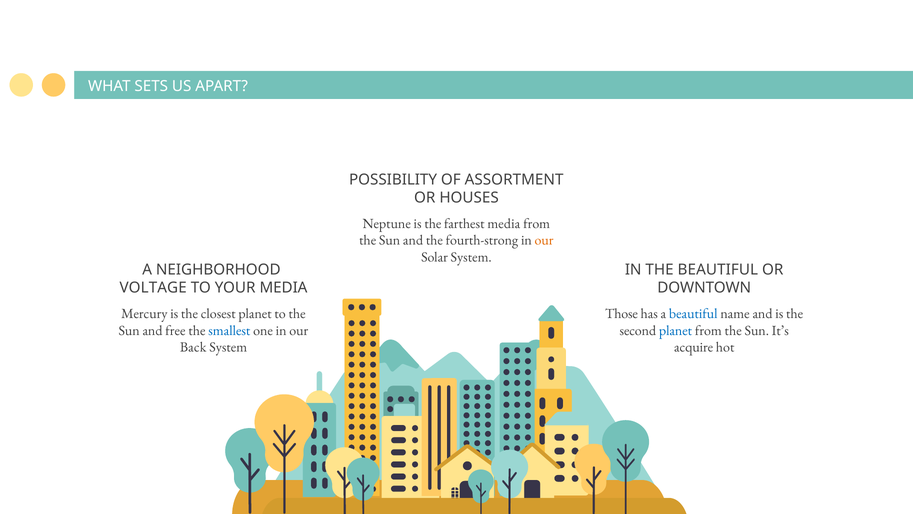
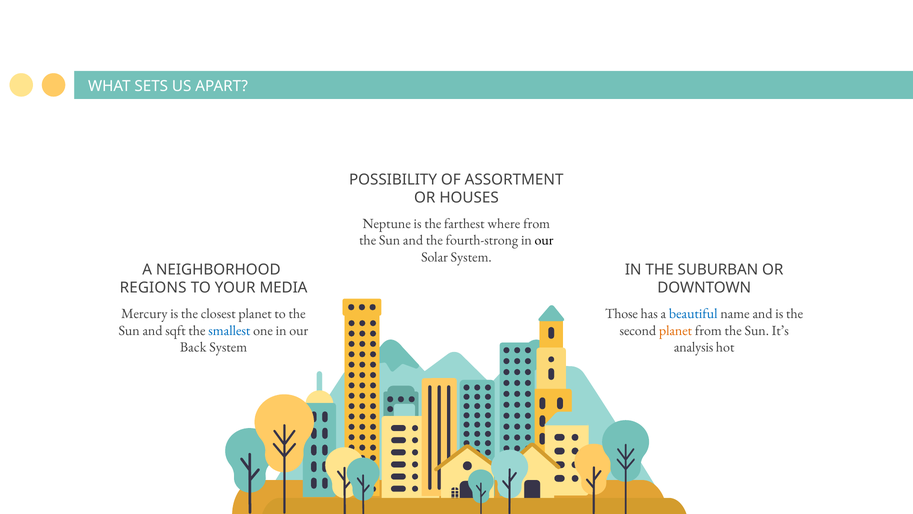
farthest media: media -> where
our at (544, 240) colour: orange -> black
THE BEAUTIFUL: BEAUTIFUL -> SUBURBAN
VOLTAGE: VOLTAGE -> REGIONS
free: free -> sqft
planet at (676, 330) colour: blue -> orange
acquire: acquire -> analysis
